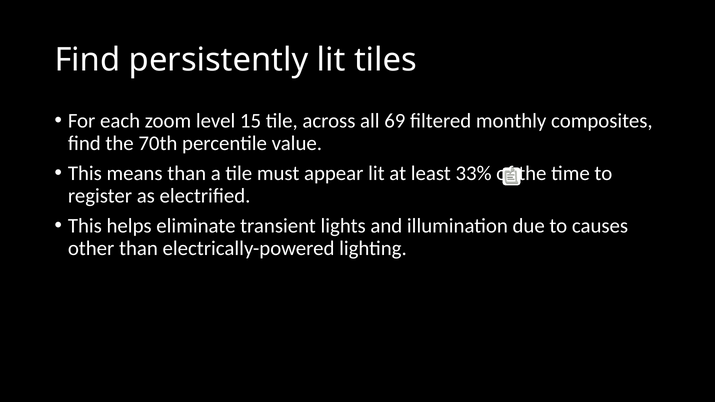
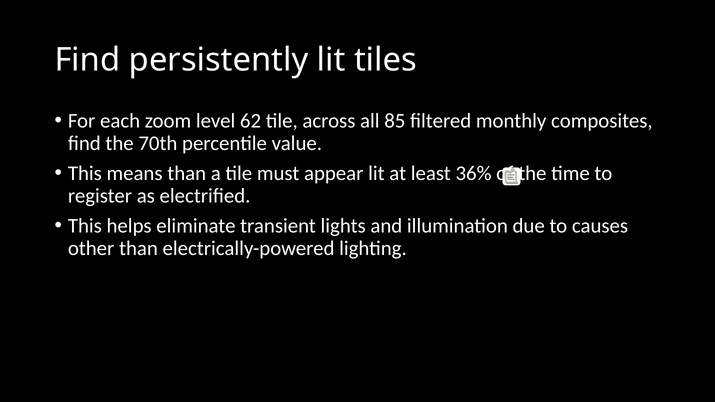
15: 15 -> 62
69: 69 -> 85
33%: 33% -> 36%
